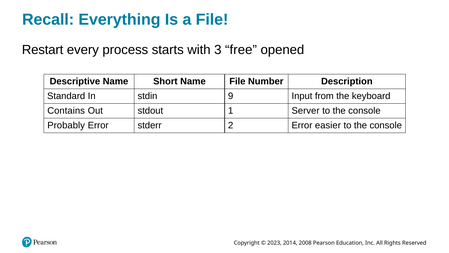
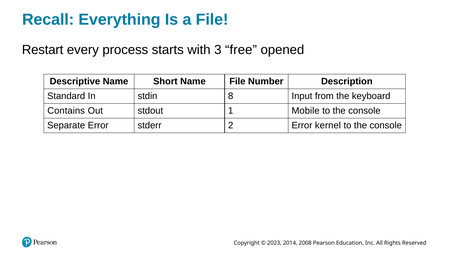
9: 9 -> 8
Server: Server -> Mobile
Probably: Probably -> Separate
easier: easier -> kernel
